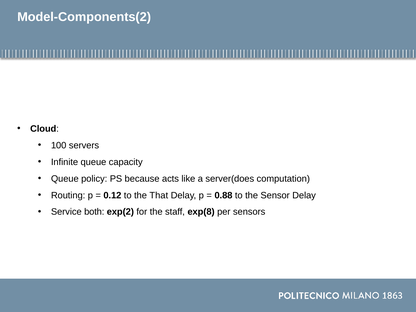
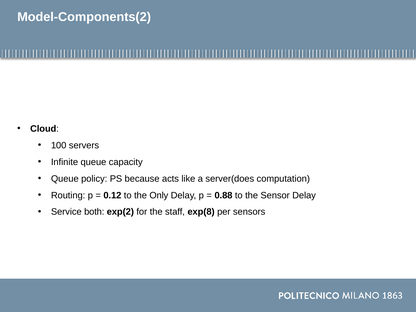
That: That -> Only
